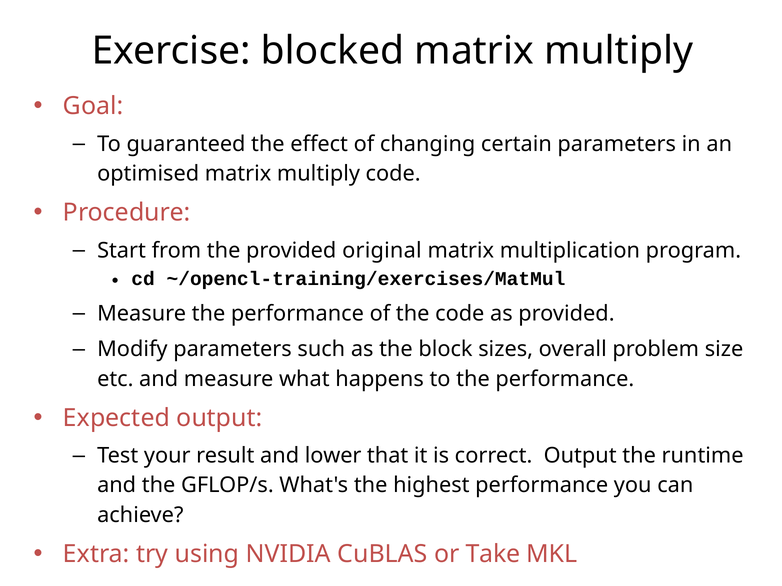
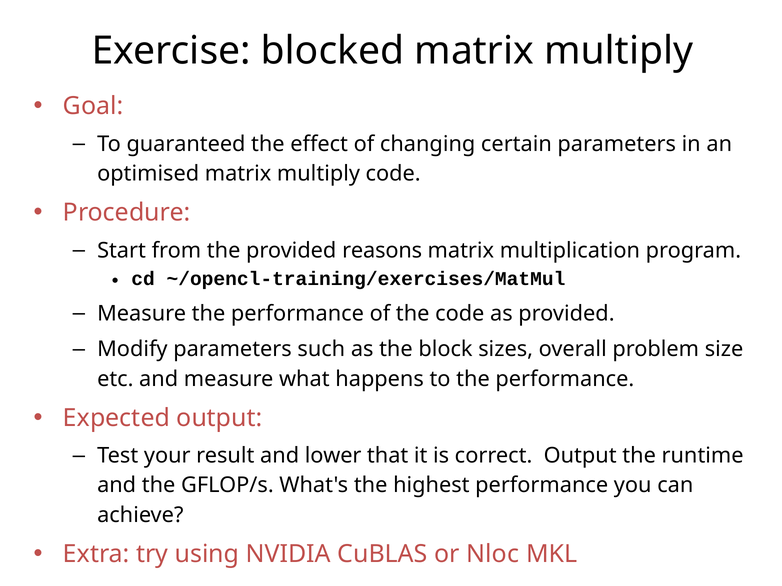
original: original -> reasons
Take: Take -> Nloc
